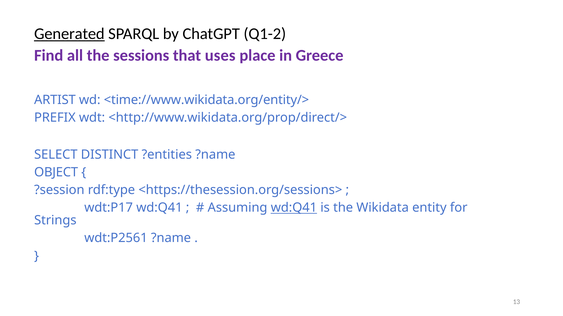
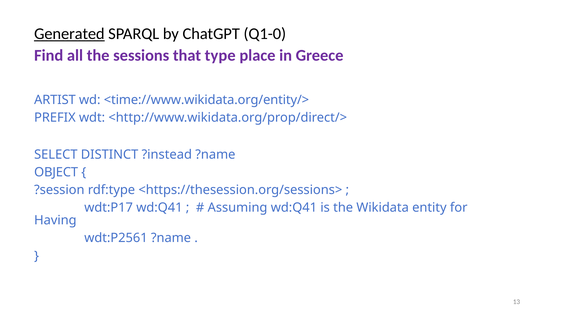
Q1-2: Q1-2 -> Q1-0
uses: uses -> type
?entities: ?entities -> ?instead
wd:Q41 at (294, 208) underline: present -> none
Strings: Strings -> Having
